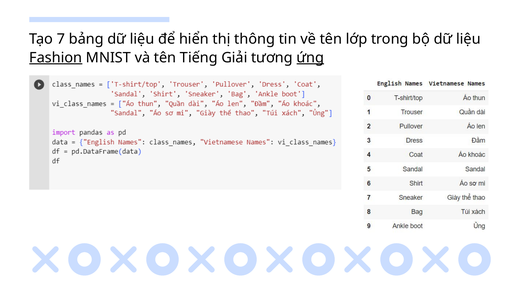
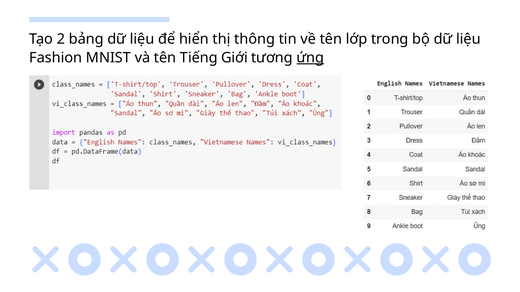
7: 7 -> 2
Fashion underline: present -> none
Giải: Giải -> Giới
